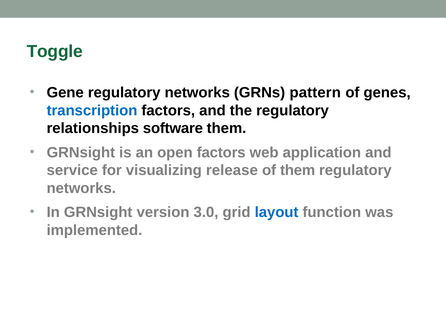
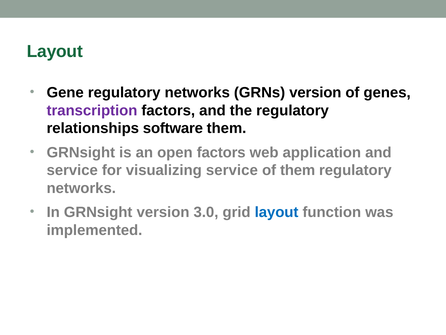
Toggle at (55, 51): Toggle -> Layout
GRNs pattern: pattern -> version
transcription colour: blue -> purple
visualizing release: release -> service
